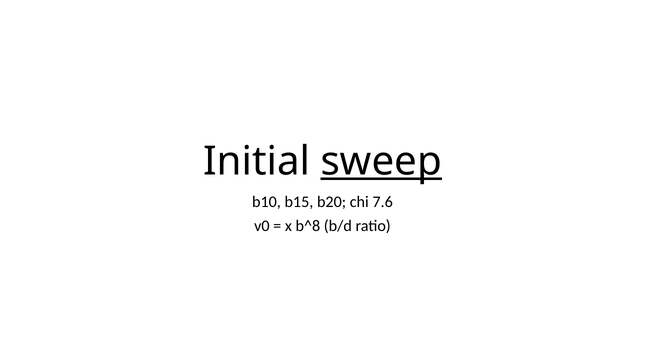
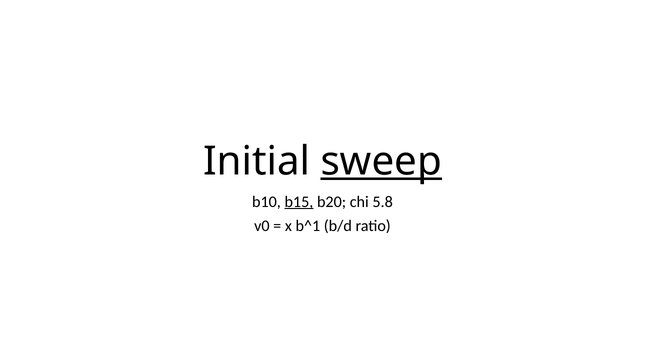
b15 underline: none -> present
7.6: 7.6 -> 5.8
b^8: b^8 -> b^1
